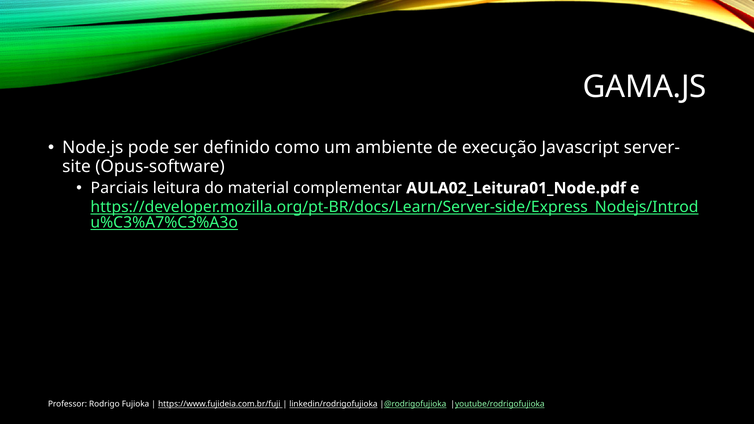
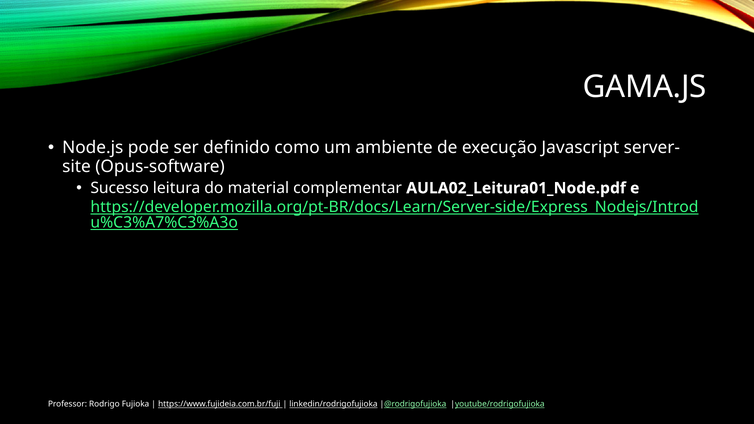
Parciais: Parciais -> Sucesso
